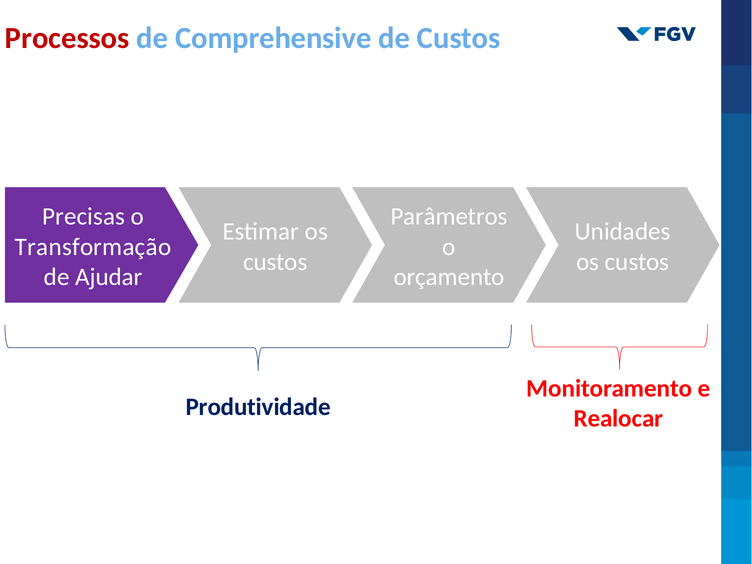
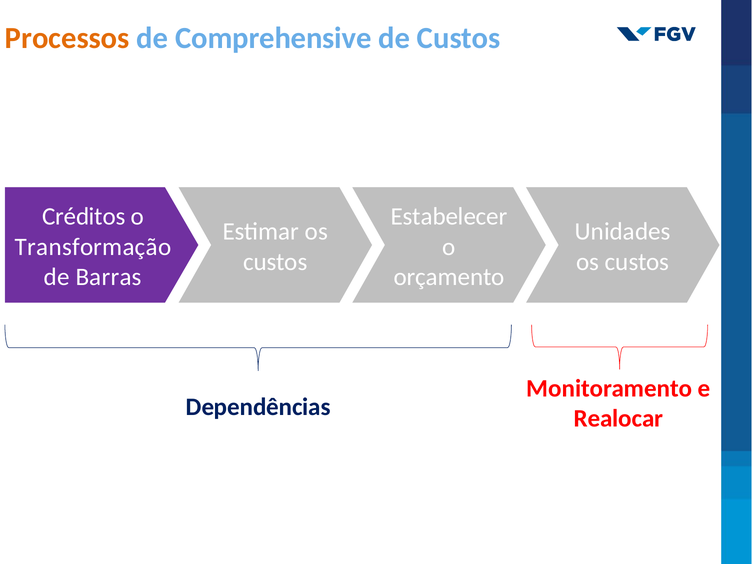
Processos colour: red -> orange
Precisas: Precisas -> Créditos
Parâmetros: Parâmetros -> Estabelecer
Ajudar: Ajudar -> Barras
Produtividade: Produtividade -> Dependências
